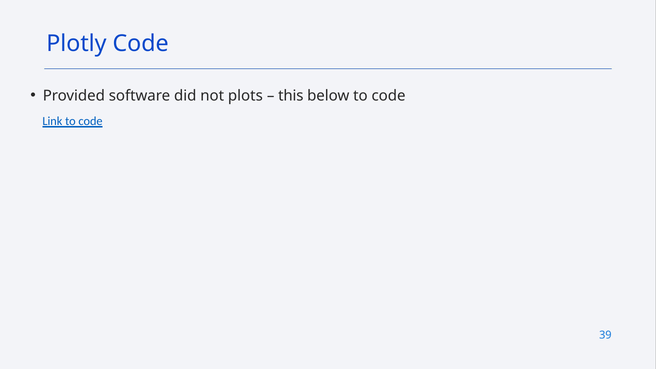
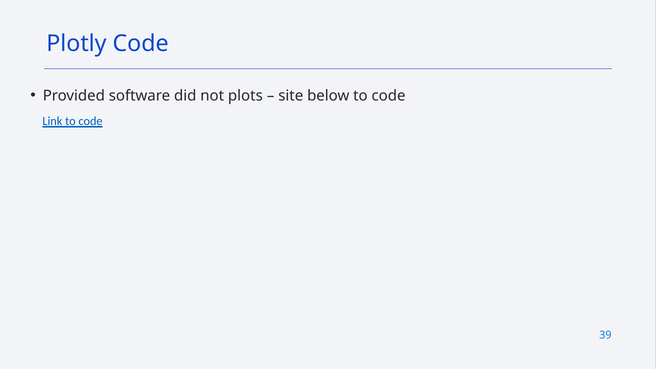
this: this -> site
